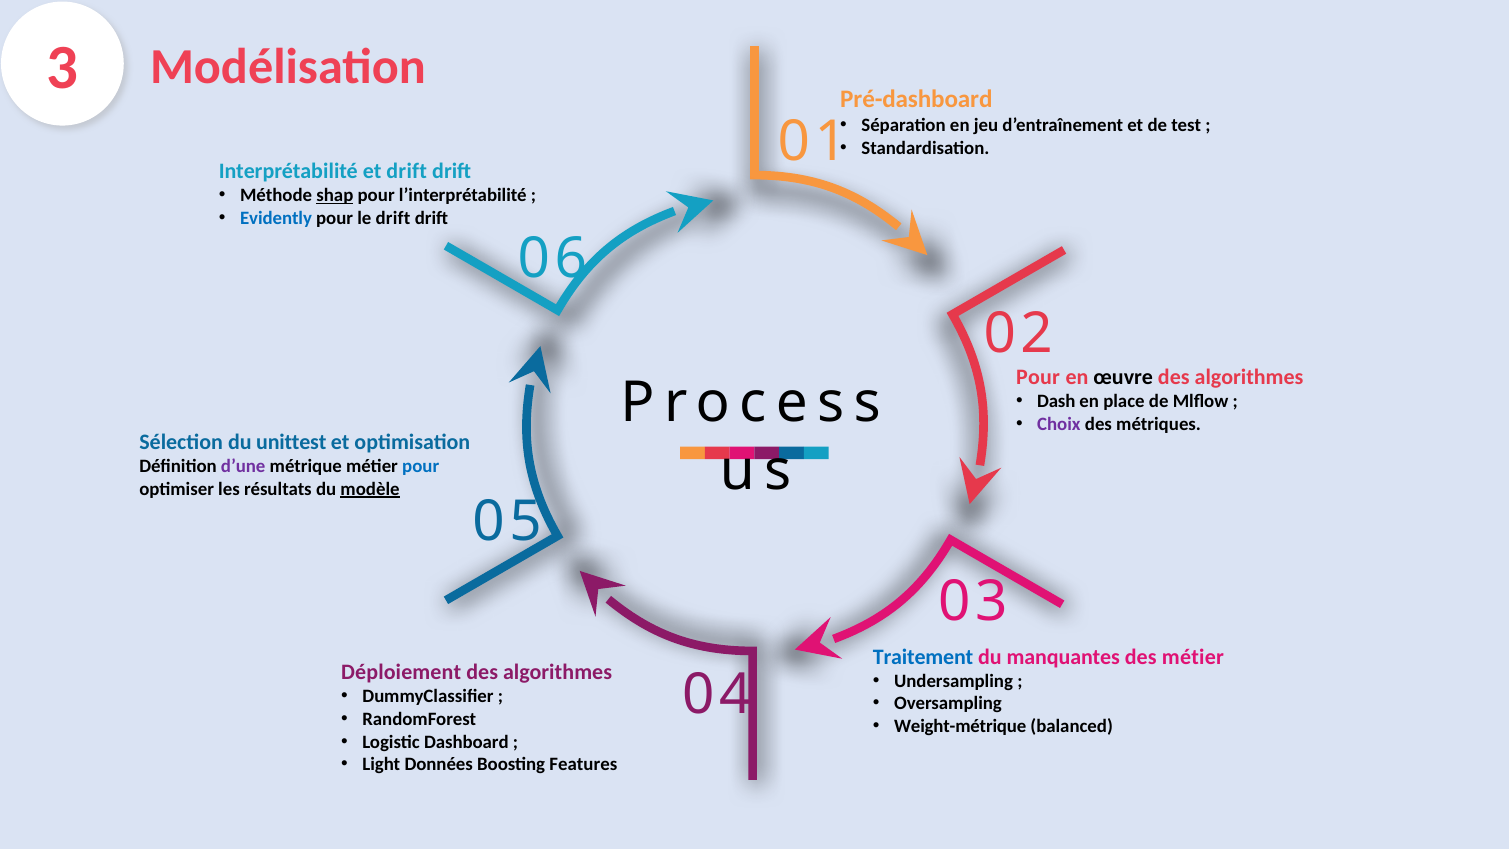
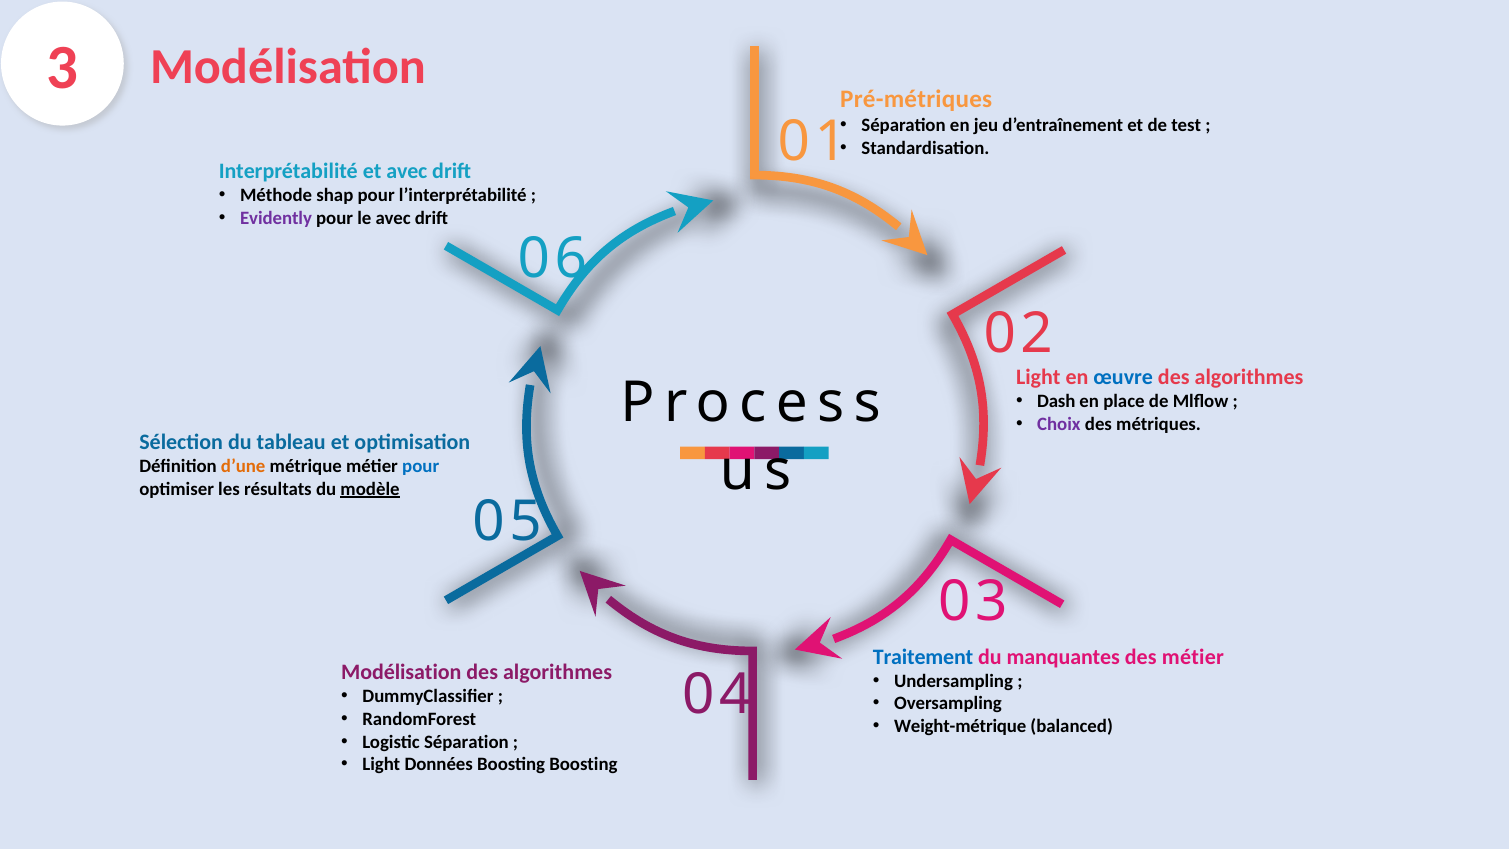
Pré-dashboard: Pré-dashboard -> Pré-métriques
et drift: drift -> avec
shap underline: present -> none
Evidently colour: blue -> purple
le drift: drift -> avec
Pour at (1038, 377): Pour -> Light
œuvre colour: black -> blue
unittest: unittest -> tableau
d’une colour: purple -> orange
Déploiement at (401, 672): Déploiement -> Modélisation
Logistic Dashboard: Dashboard -> Séparation
Boosting Features: Features -> Boosting
